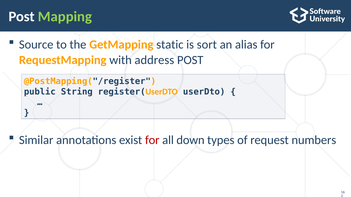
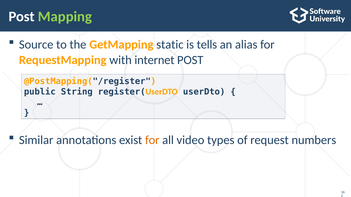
sort: sort -> tells
address: address -> internet
for at (152, 140) colour: red -> orange
down: down -> video
